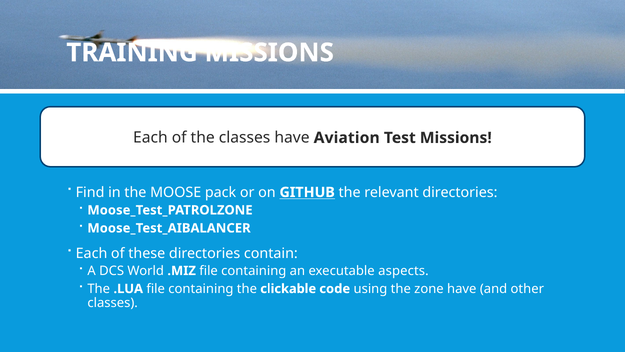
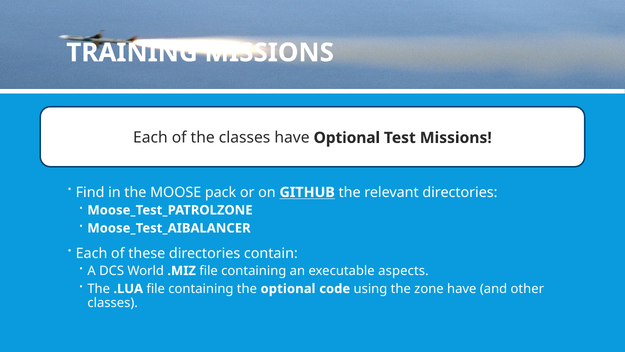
have Aviation: Aviation -> Optional
the clickable: clickable -> optional
